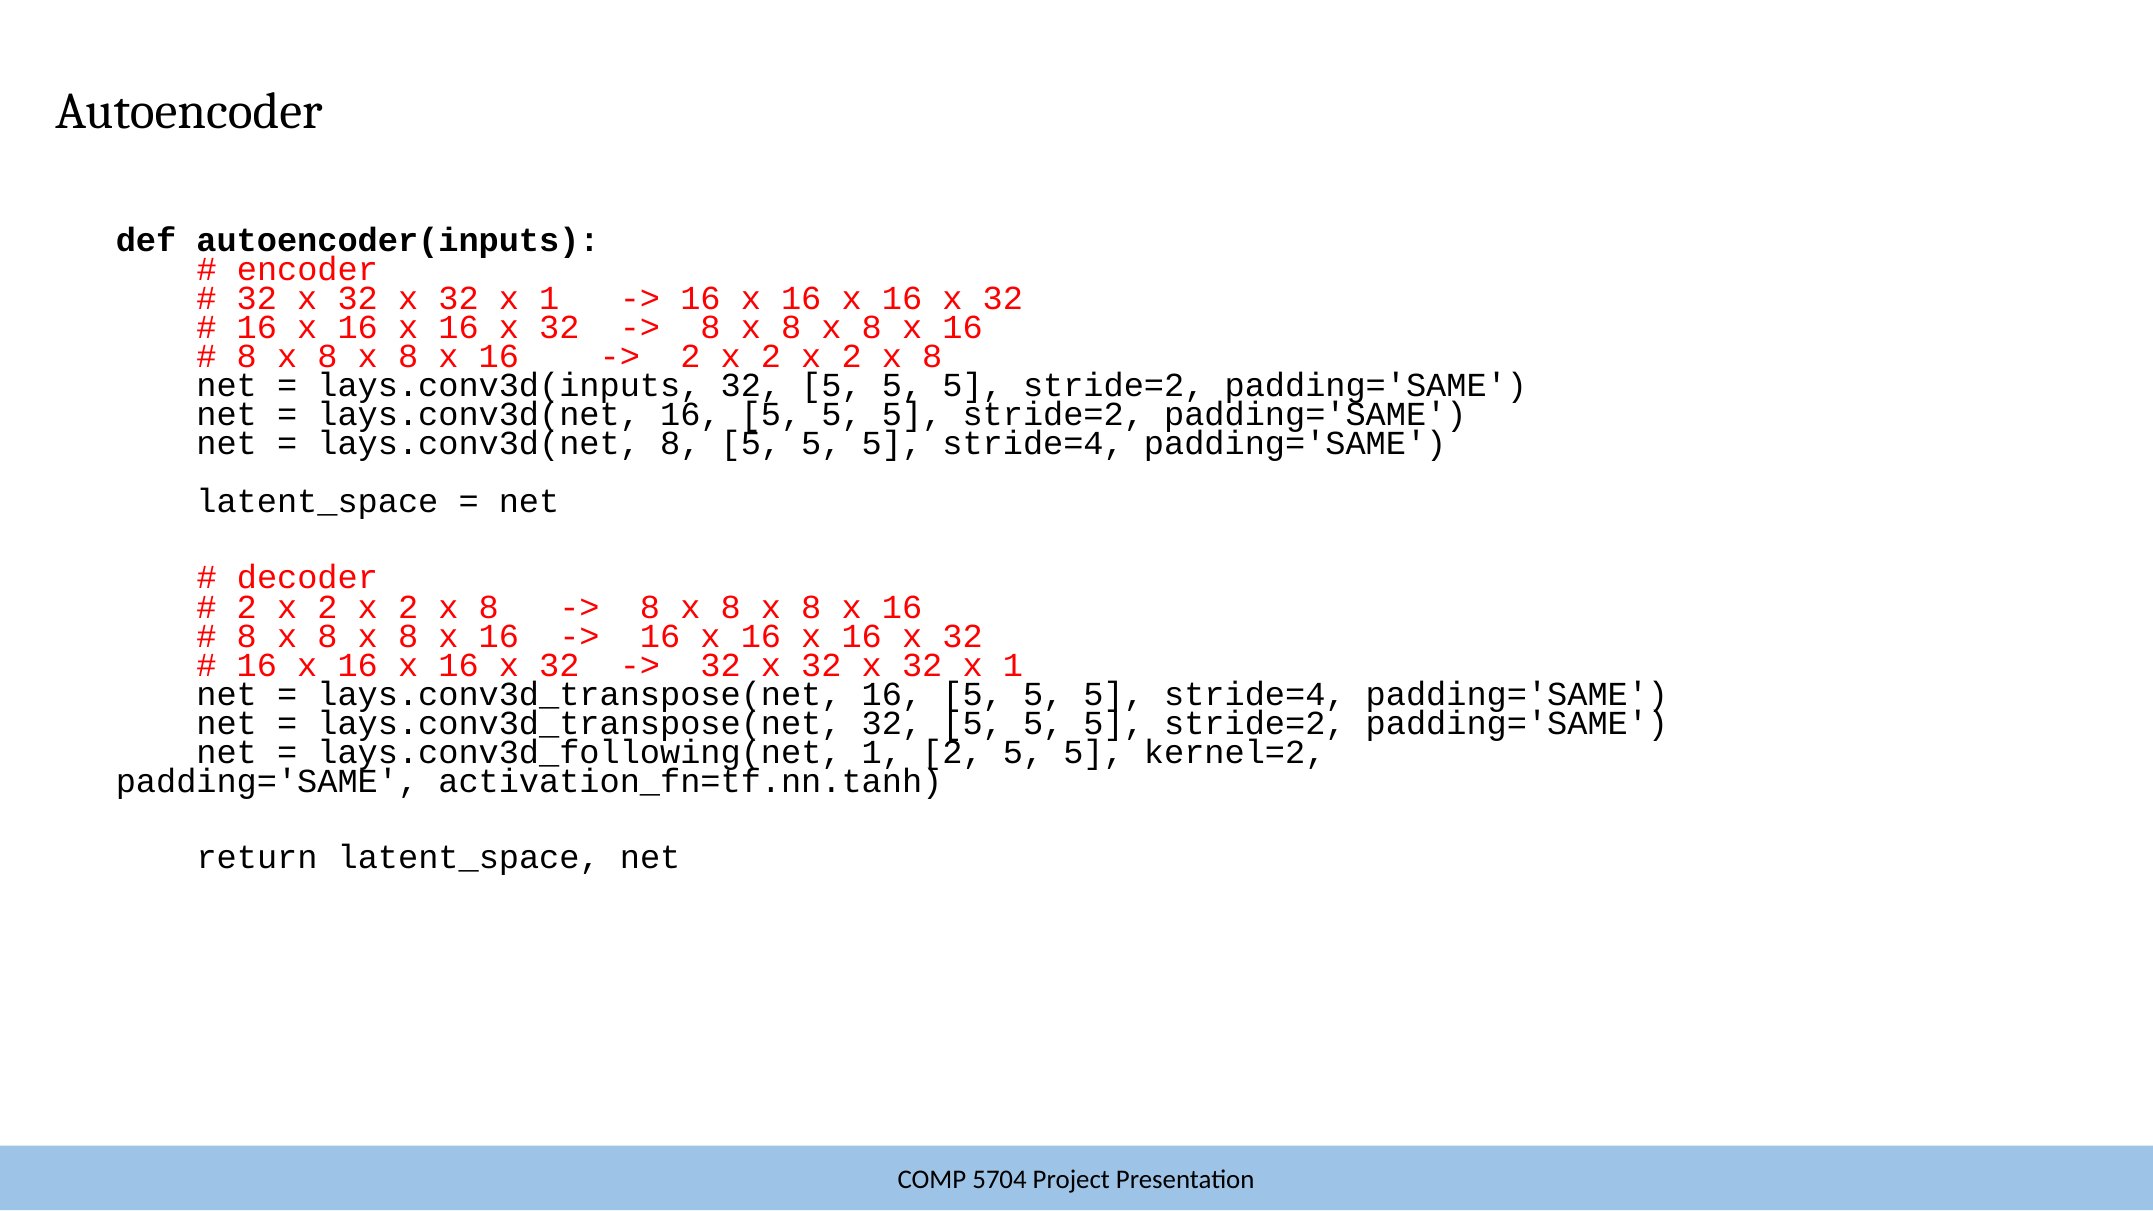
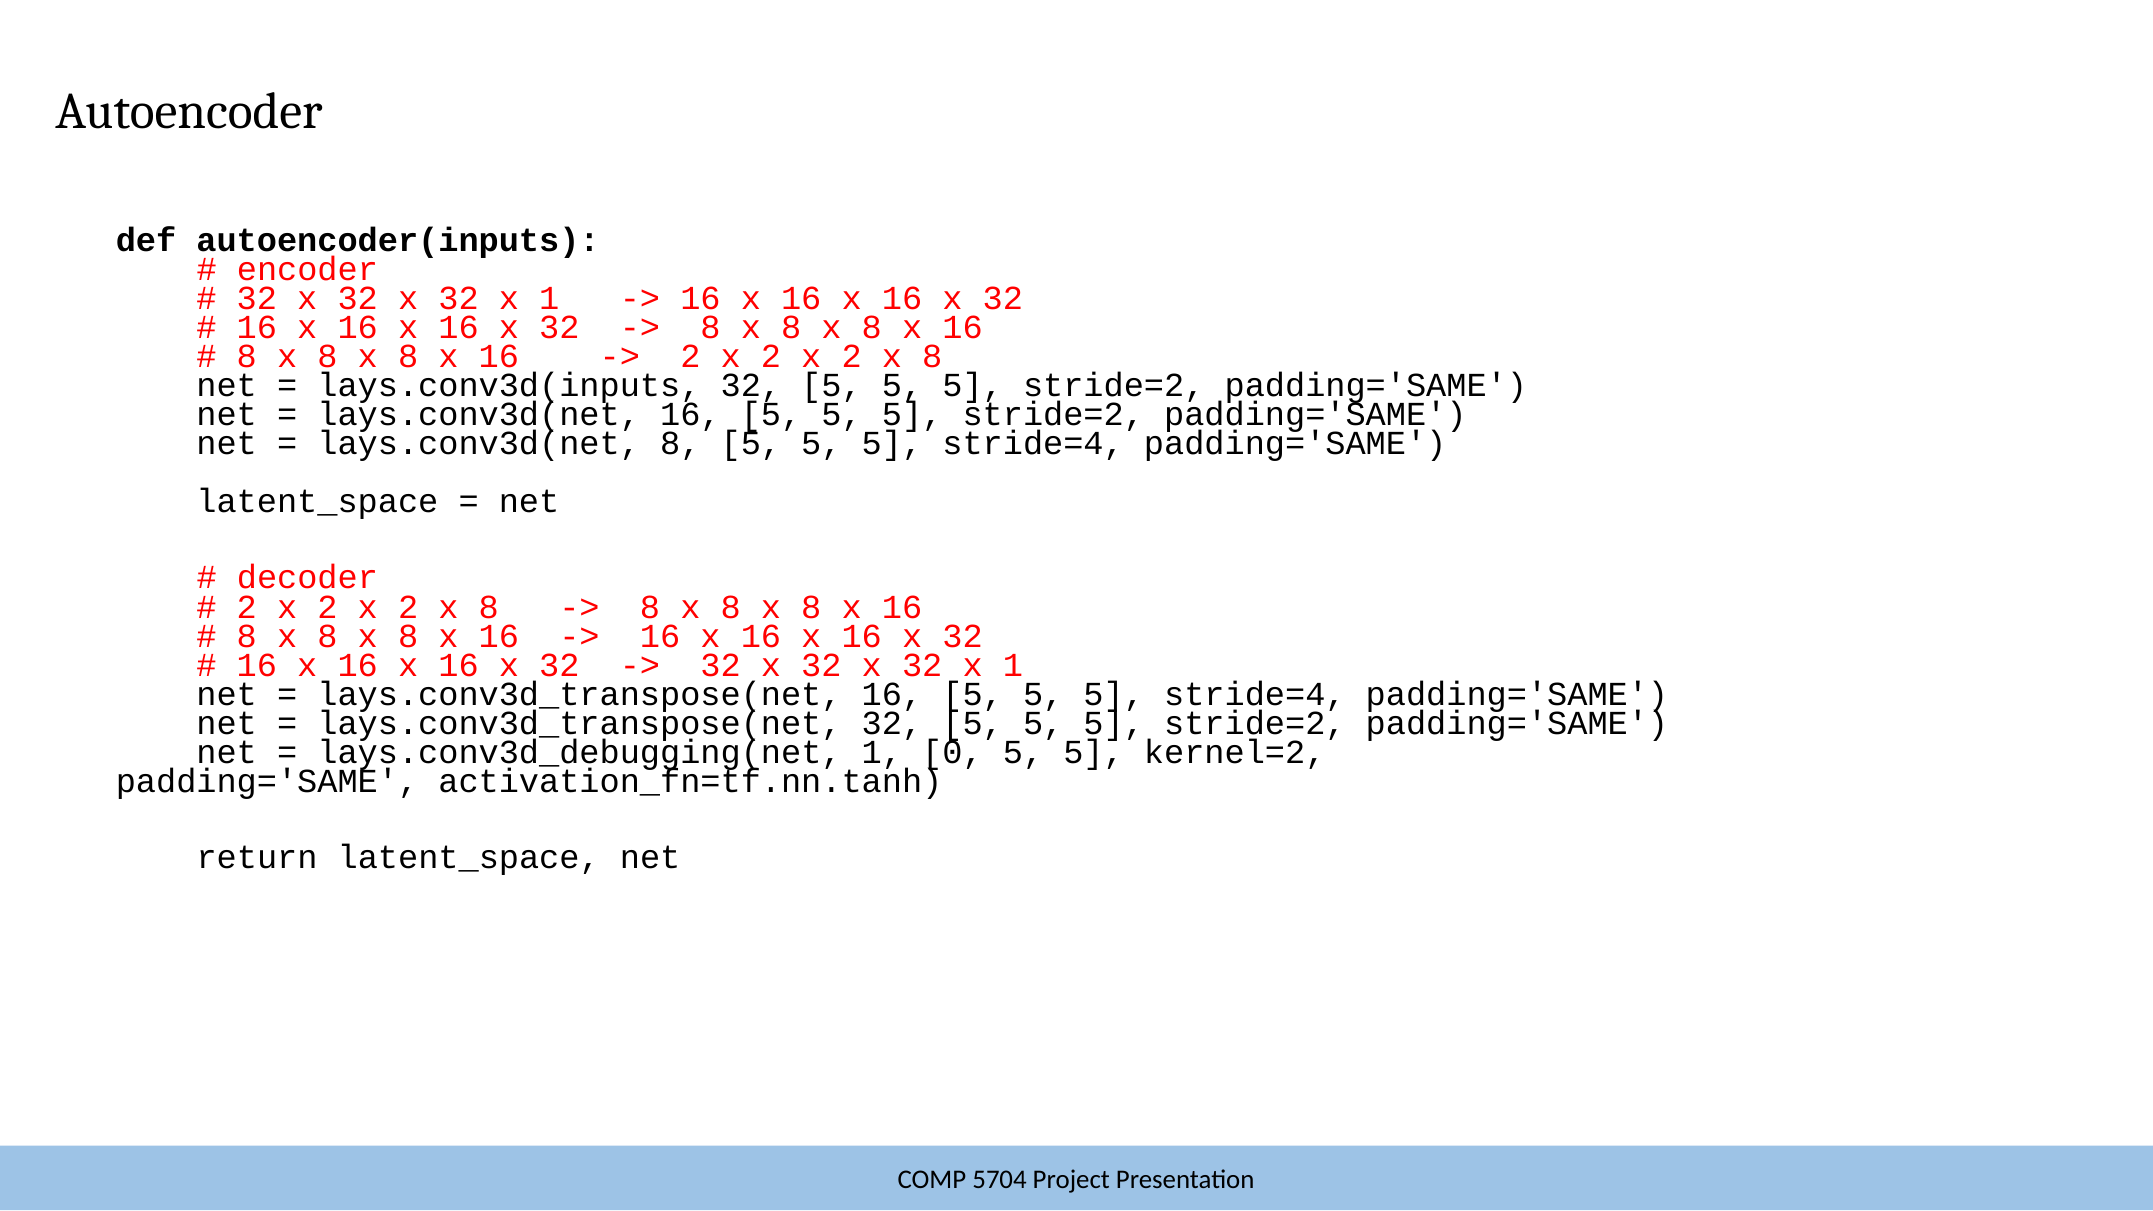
lays.conv3d_following(net: lays.conv3d_following(net -> lays.conv3d_debugging(net
1 2: 2 -> 0
